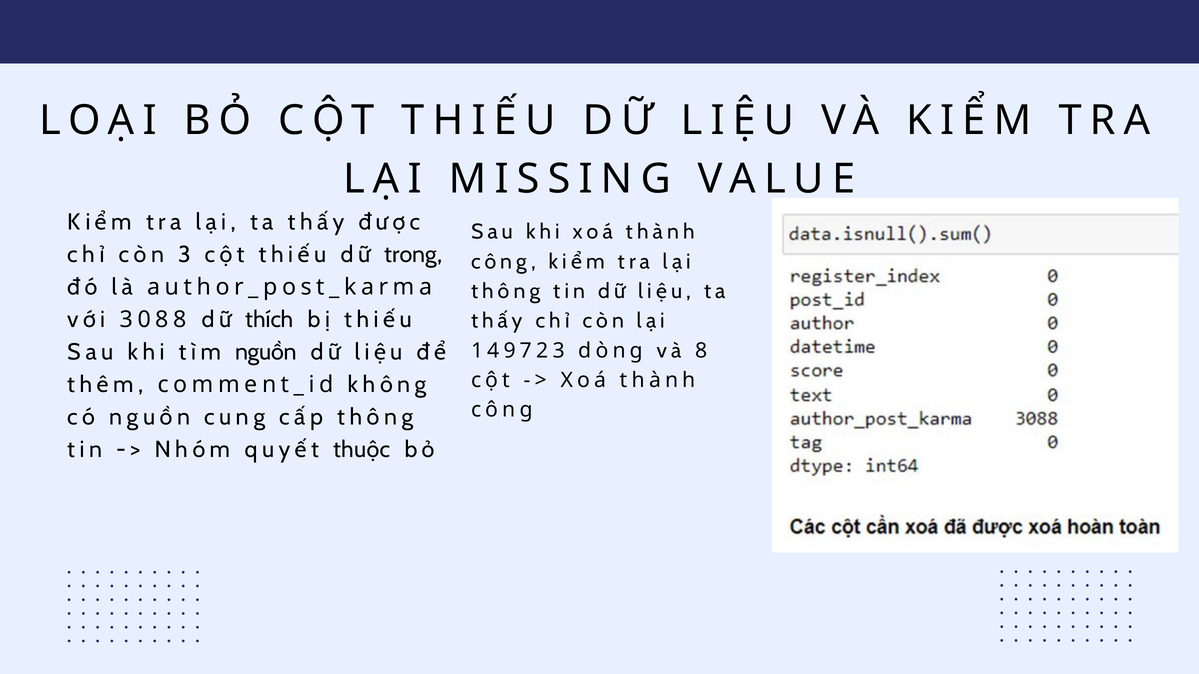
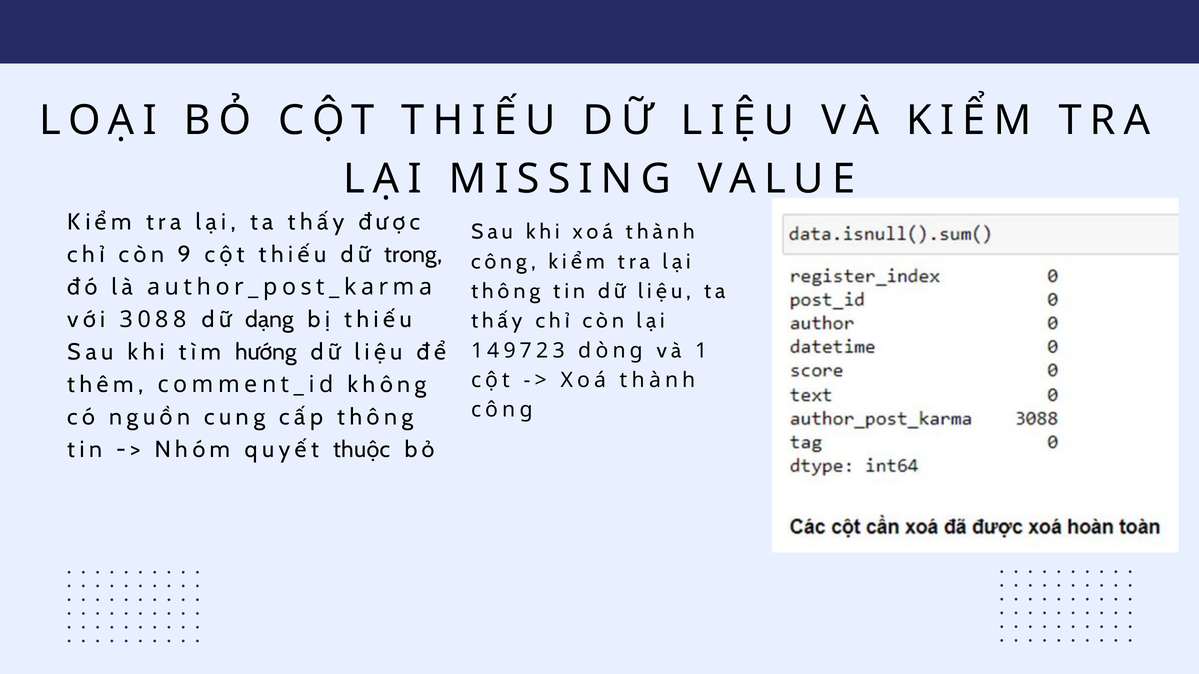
3: 3 -> 9
thích: thích -> dạng
tìm nguồn: nguồn -> hướng
8: 8 -> 1
